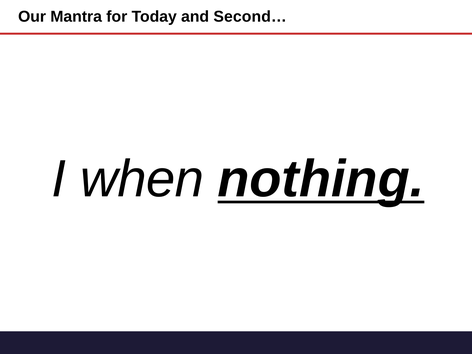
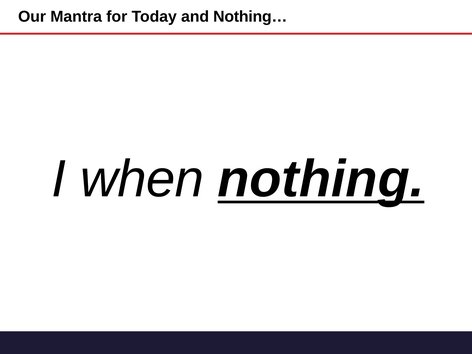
Second…: Second… -> Nothing…
